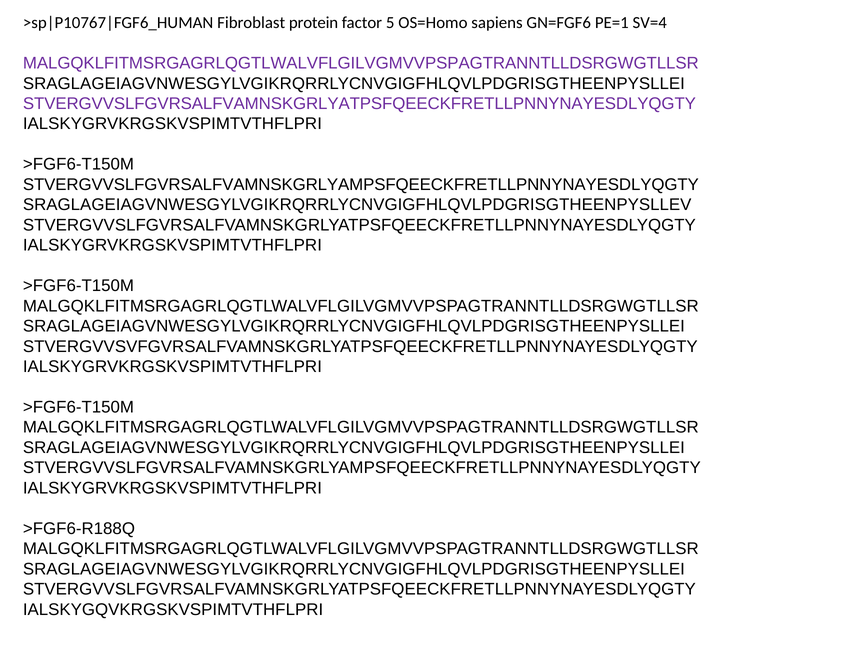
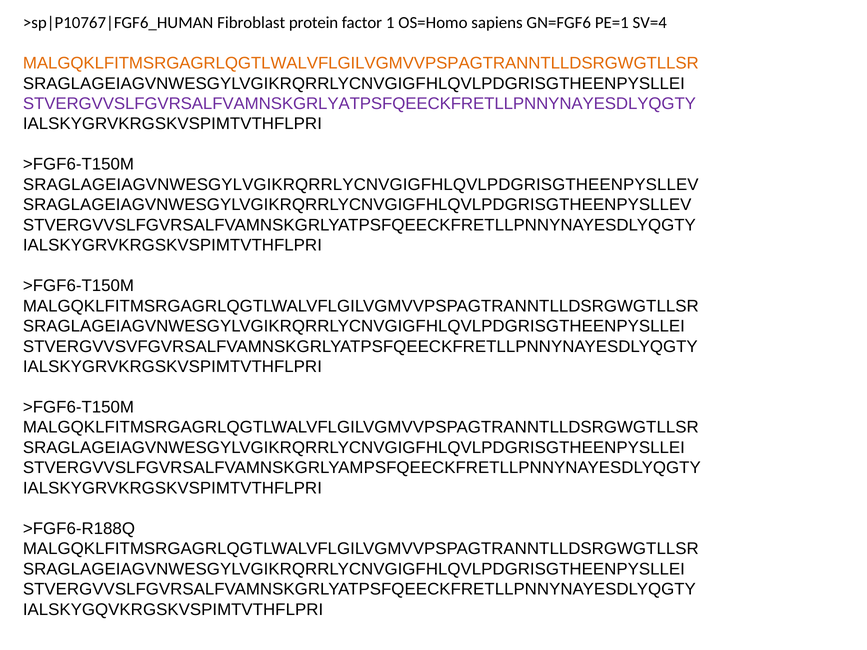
5: 5 -> 1
MALGQKLFITMSRGAGRLQGTLWALVFLGILVGMVVPSPAGTRANNTLLDSRGWGTLLSR at (361, 63) colour: purple -> orange
STVERGVVSLFGVRSALFVAMNSKGRLYAMPSFQEECKFRETLLPNNYNAYESDLYQGTY at (361, 185): STVERGVVSLFGVRSALFVAMNSKGRLYAMPSFQEECKFRETLLPNNYNAYESDLYQGTY -> SRAGLAGEIAGVNWESGYLVGIKRQRRLYCNVGIGFHLQVLPDGRISGTHEENPYSLLEV
